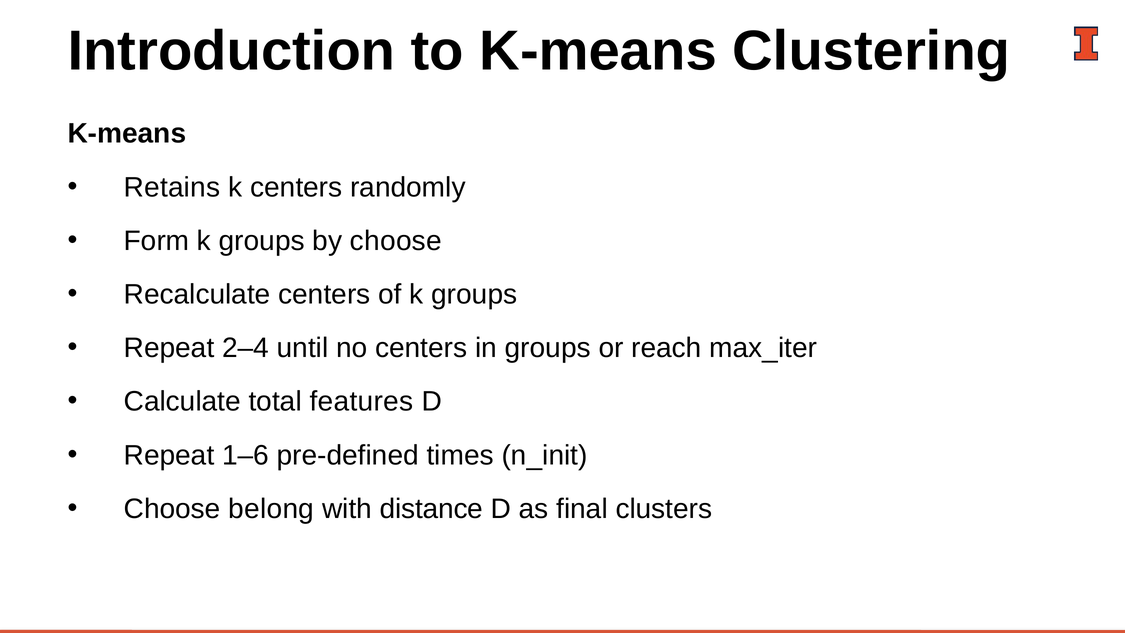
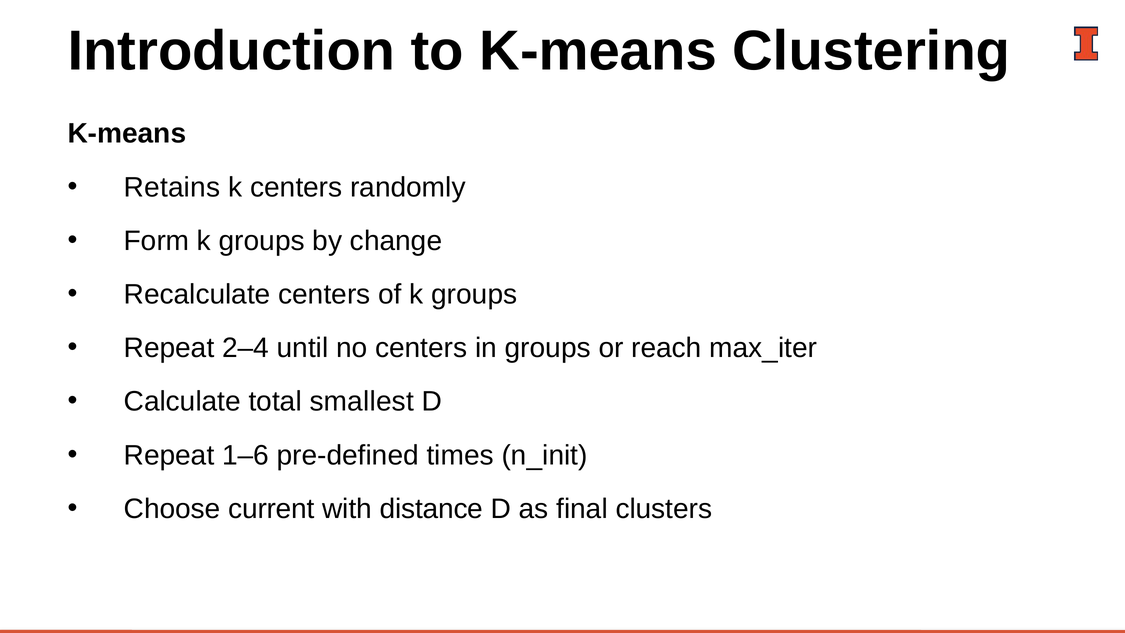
by choose: choose -> change
features: features -> smallest
belong: belong -> current
